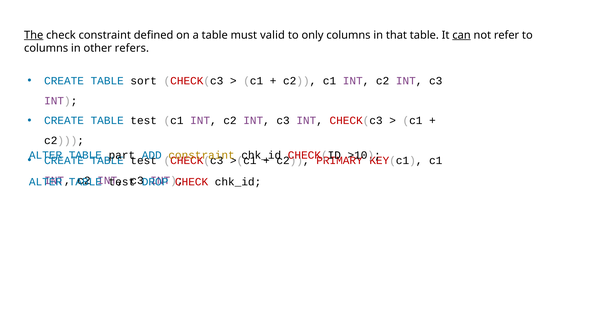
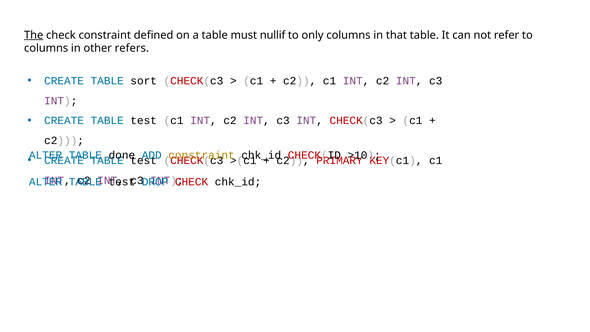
valid: valid -> nullif
can underline: present -> none
part: part -> done
